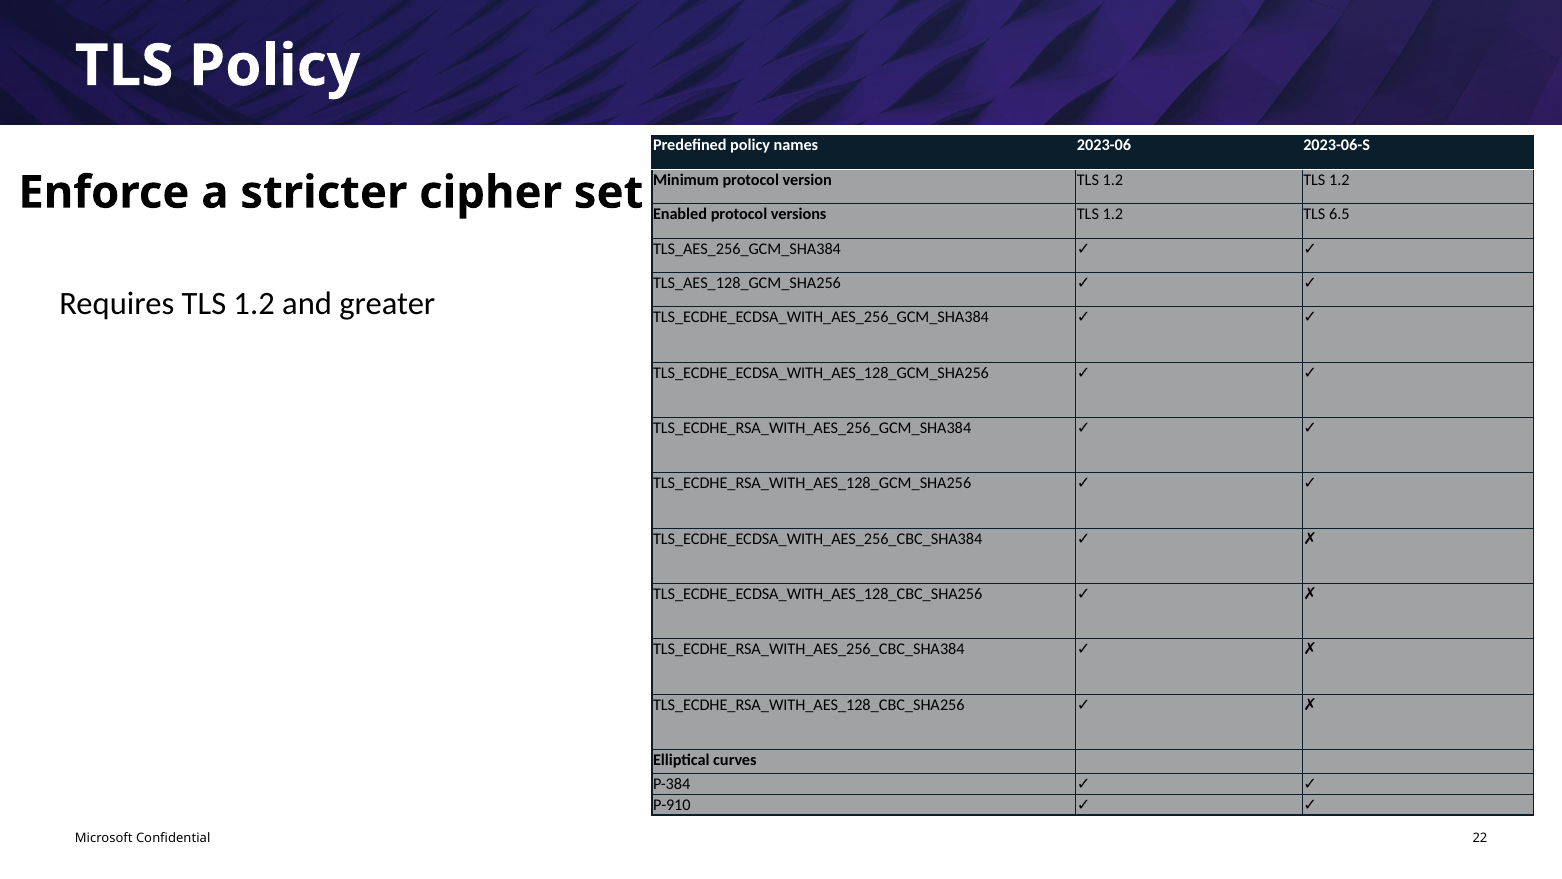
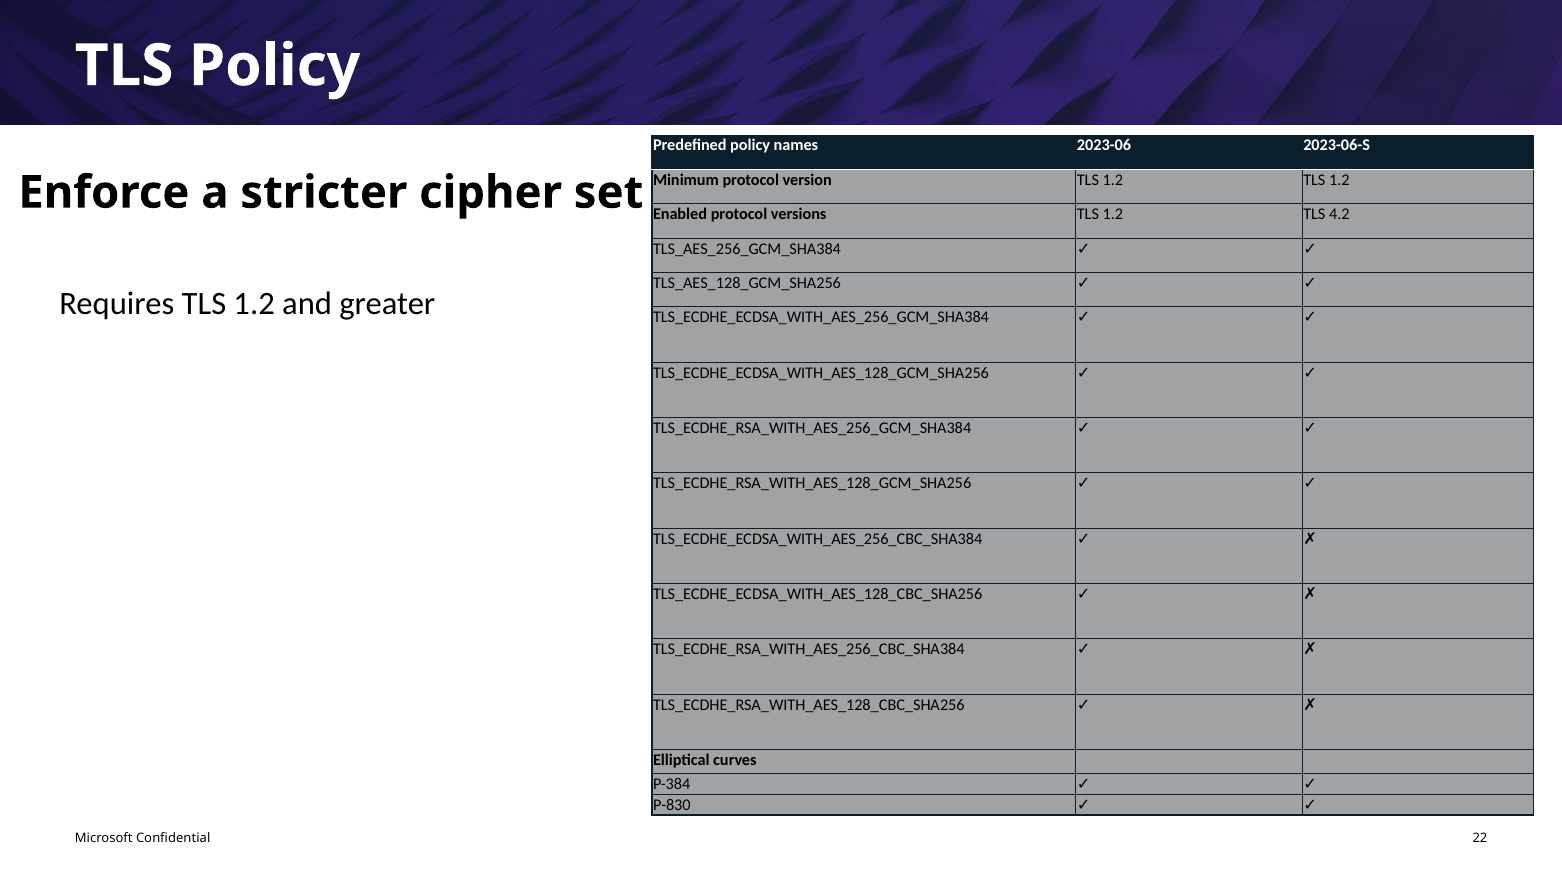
6.5: 6.5 -> 4.2
P-910: P-910 -> P-830
